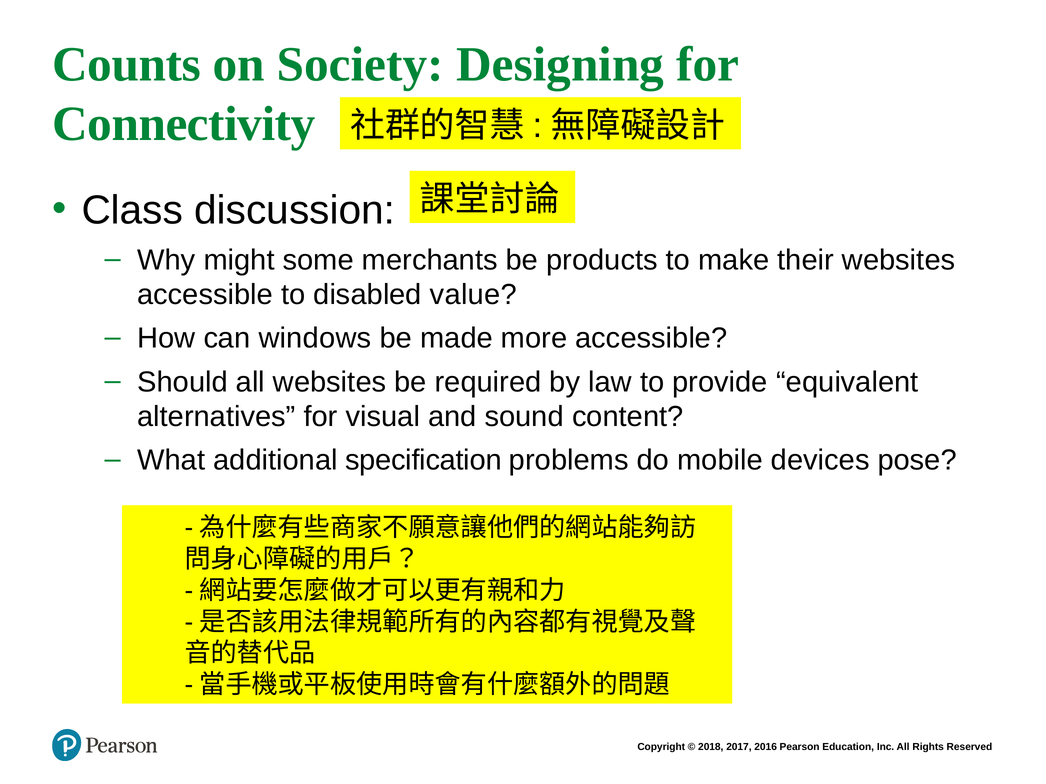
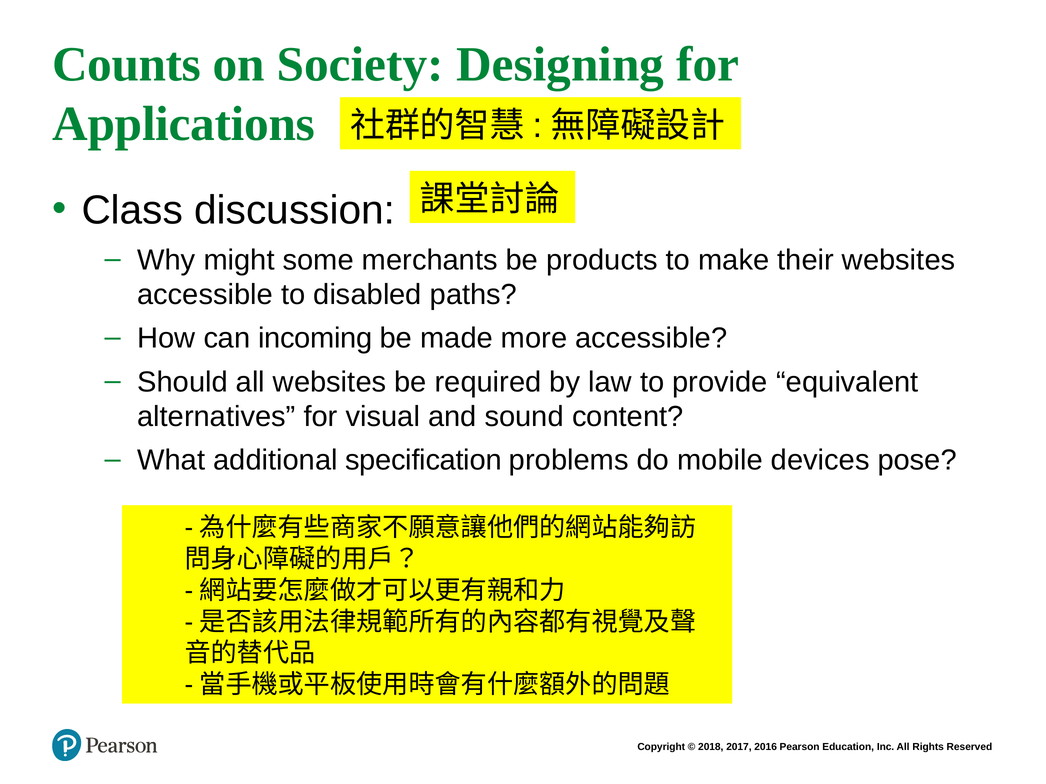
Connectivity: Connectivity -> Applications
value: value -> paths
windows: windows -> incoming
